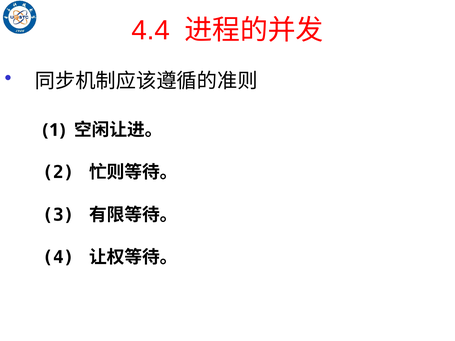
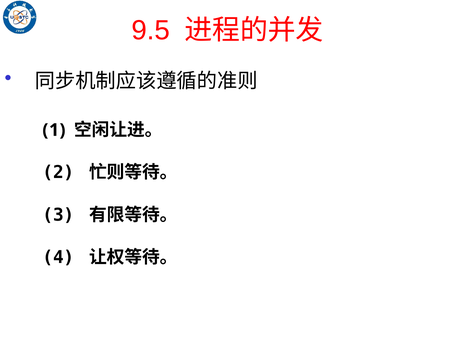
4.4: 4.4 -> 9.5
